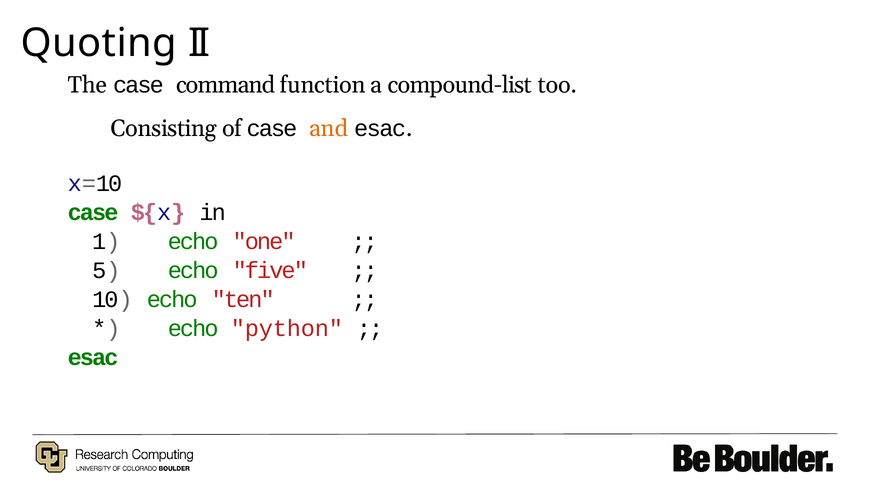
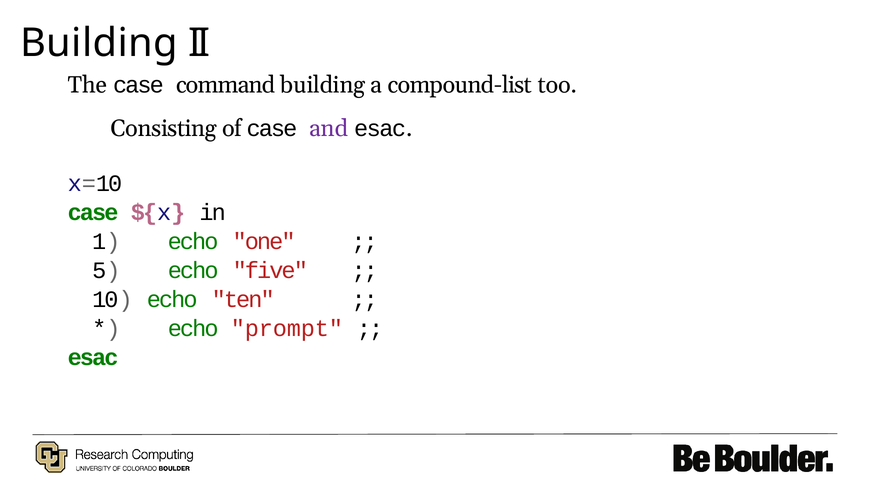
Quoting at (99, 43): Quoting -> Building
command function: function -> building
and colour: orange -> purple
python: python -> prompt
